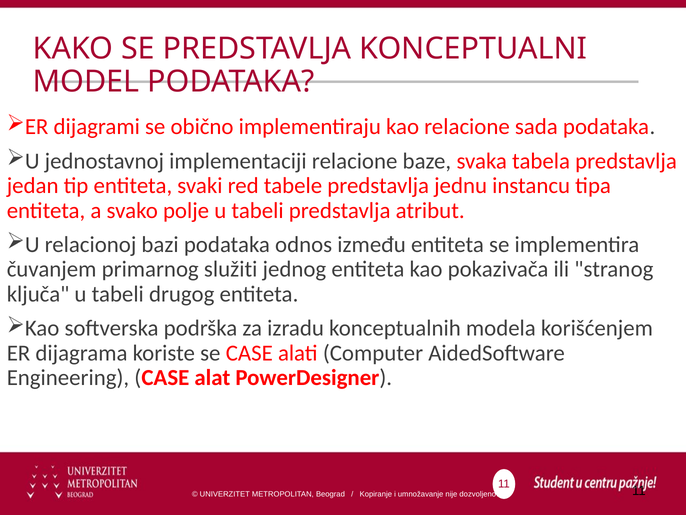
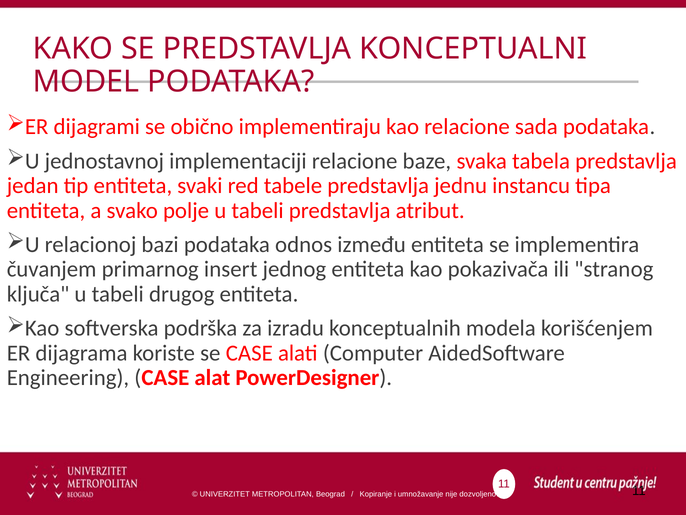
služiti: služiti -> insert
